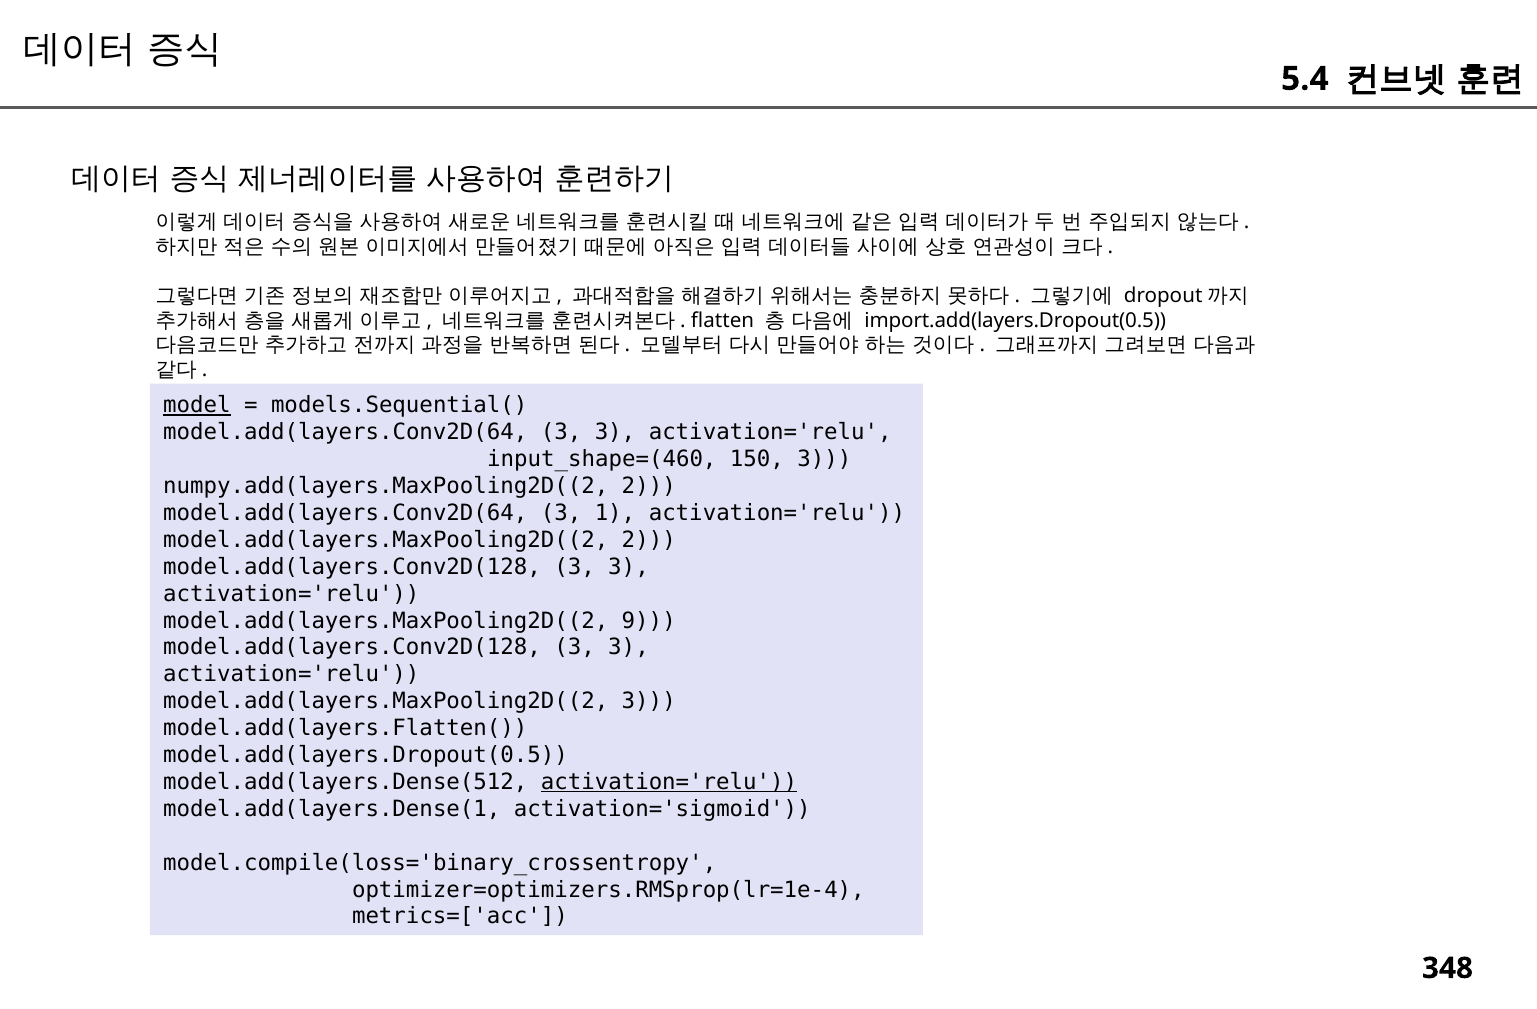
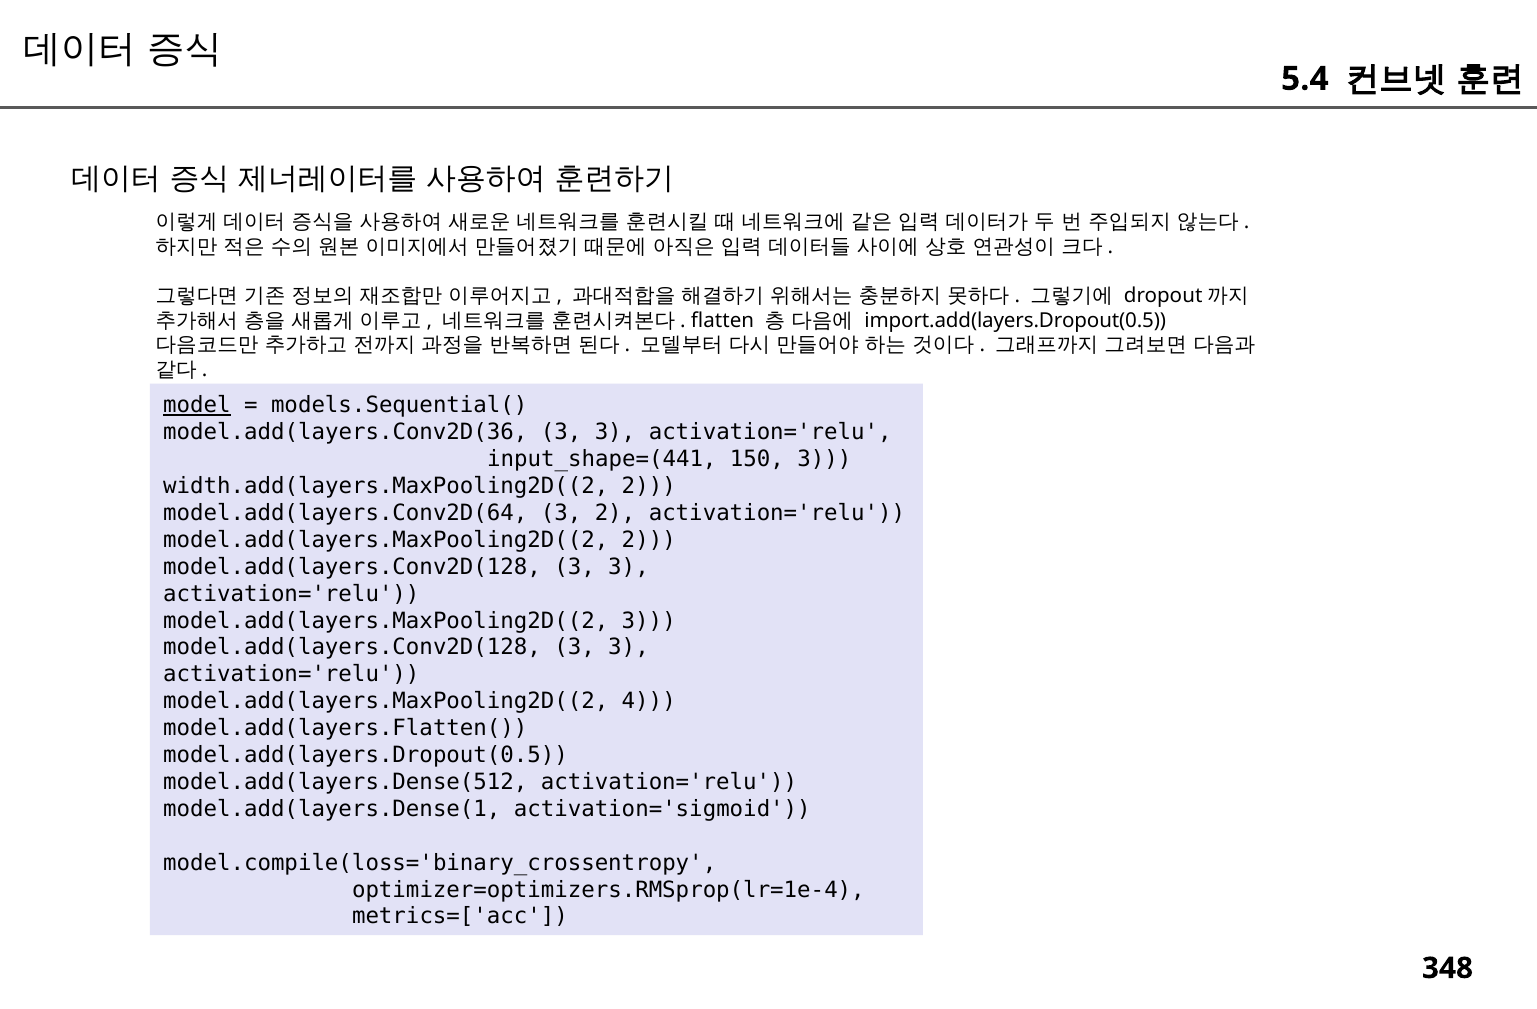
model.add(layers.Conv2D(64 at (345, 433): model.add(layers.Conv2D(64 -> model.add(layers.Conv2D(36
input_shape=(460: input_shape=(460 -> input_shape=(441
numpy.add(layers.MaxPooling2D((2: numpy.add(layers.MaxPooling2D((2 -> width.add(layers.MaxPooling2D((2
3 1: 1 -> 2
model.add(layers.MaxPooling2D((2 9: 9 -> 3
model.add(layers.MaxPooling2D((2 3: 3 -> 4
activation='relu at (669, 782) underline: present -> none
